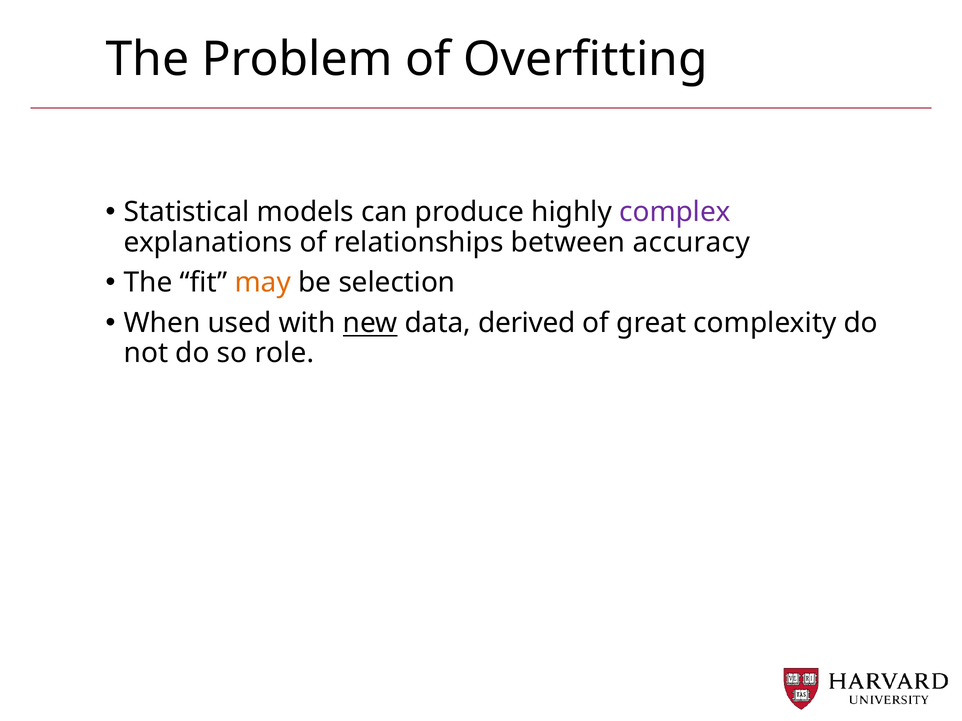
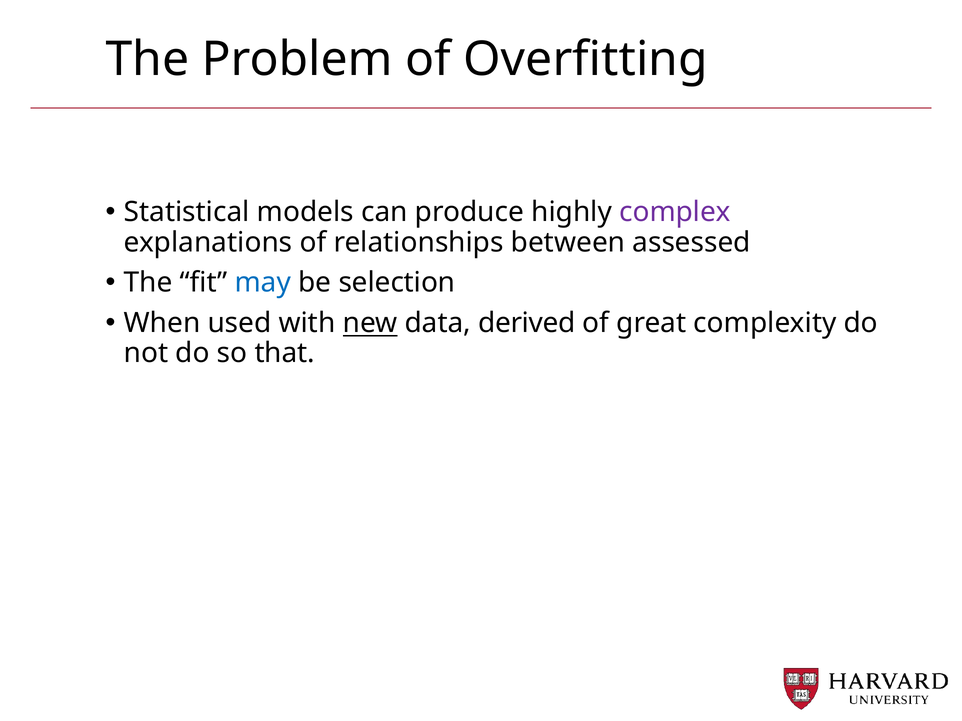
accuracy: accuracy -> assessed
may colour: orange -> blue
role: role -> that
